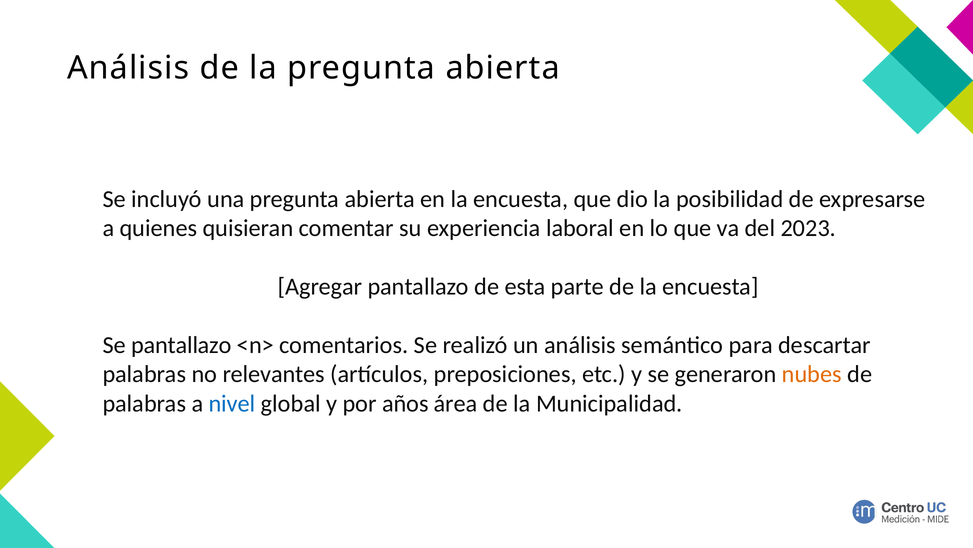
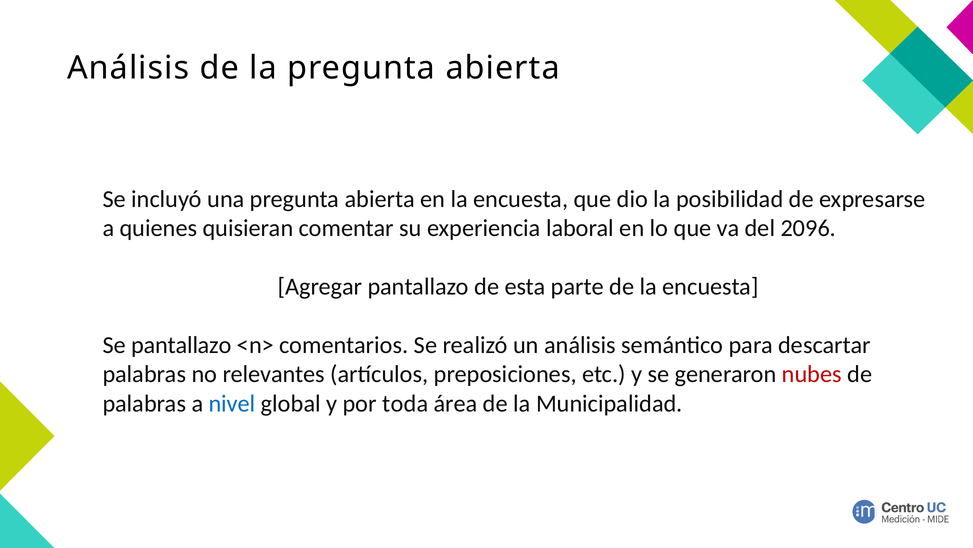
2023: 2023 -> 2096
nubes colour: orange -> red
años: años -> toda
